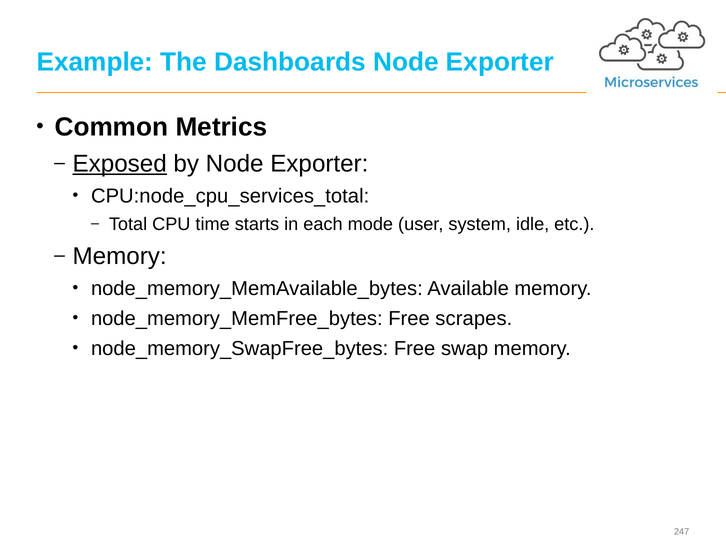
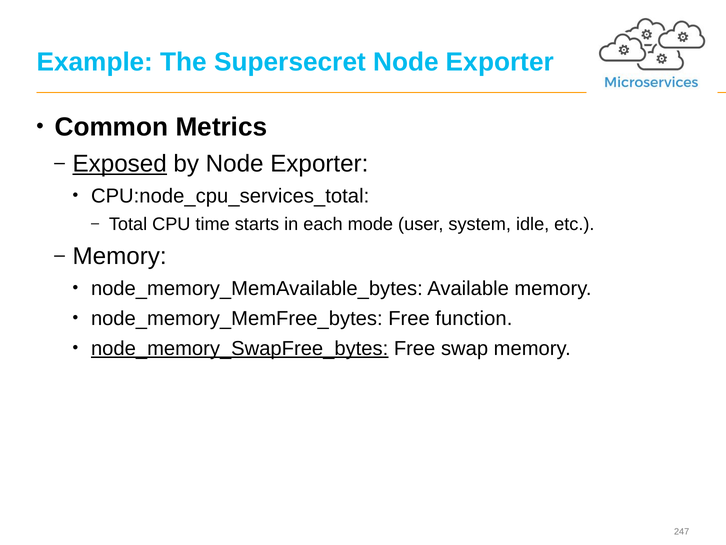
Dashboards: Dashboards -> Supersecret
scrapes: scrapes -> function
node_memory_SwapFree_bytes underline: none -> present
